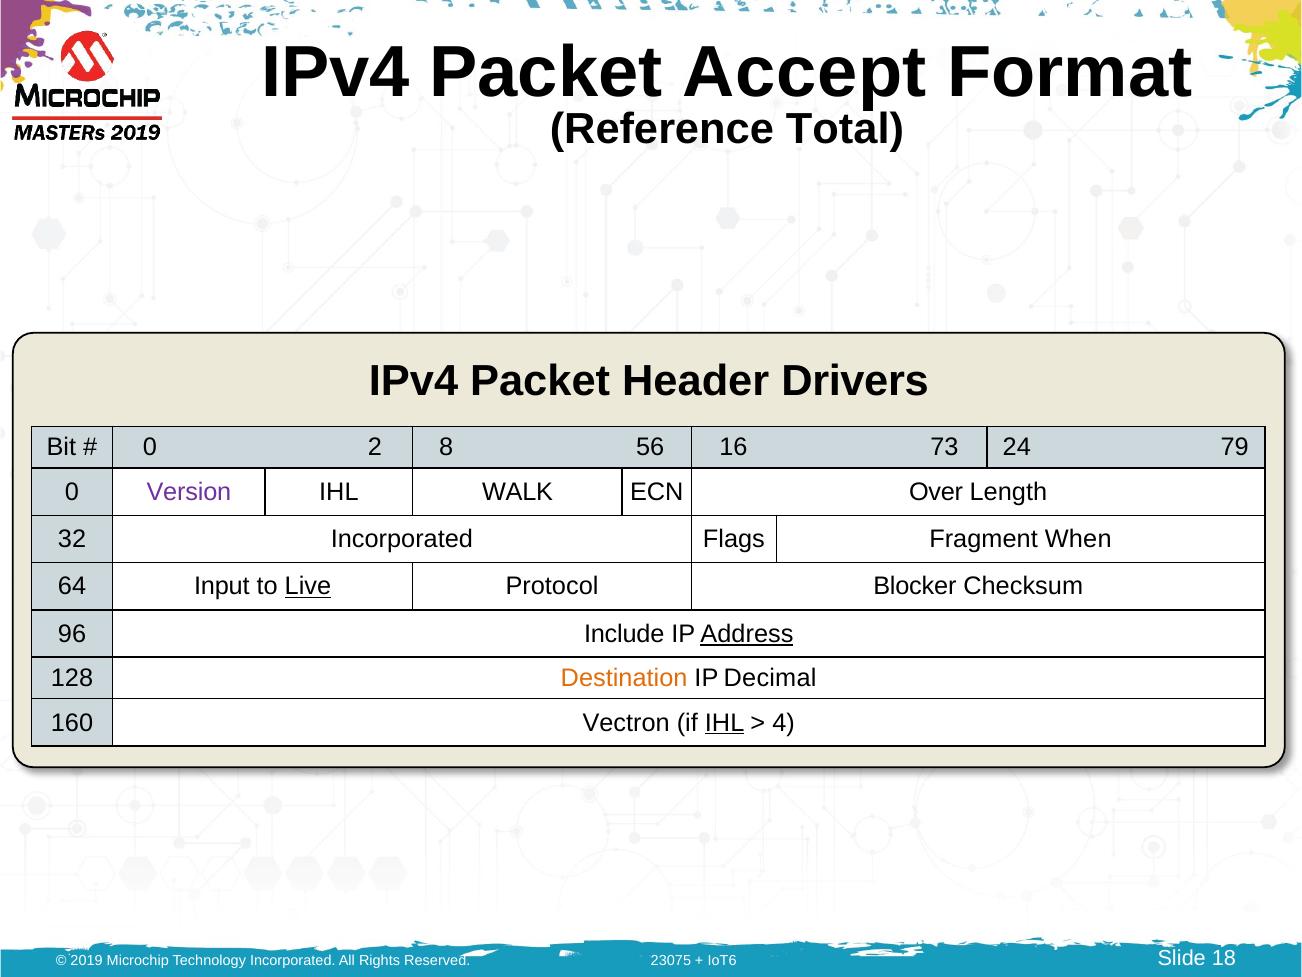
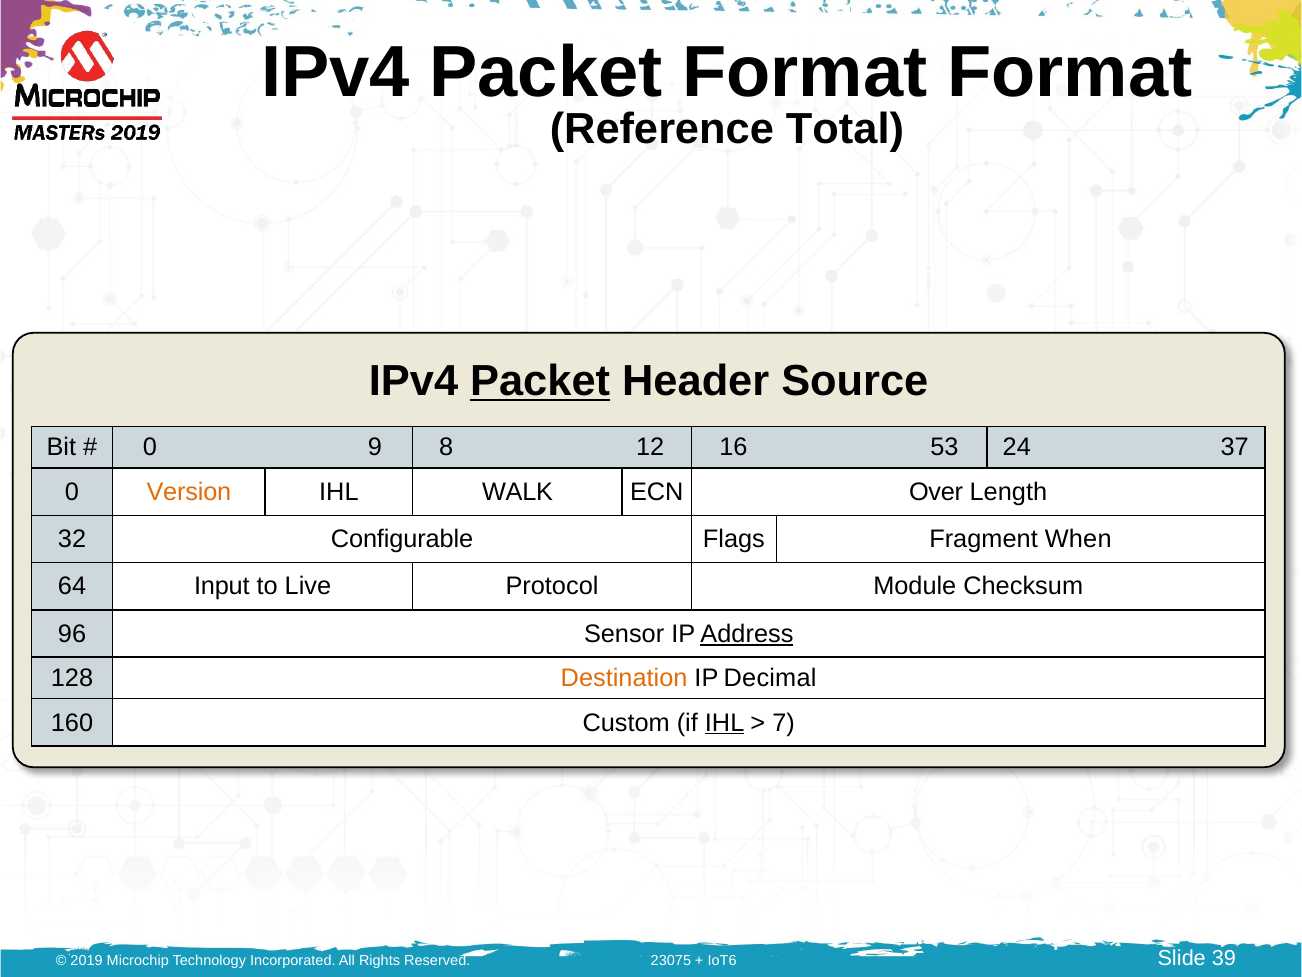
Packet Accept: Accept -> Format
Packet at (540, 381) underline: none -> present
Drivers: Drivers -> Source
2: 2 -> 9
56: 56 -> 12
73: 73 -> 53
79: 79 -> 37
Version colour: purple -> orange
32 Incorporated: Incorporated -> Configurable
Live underline: present -> none
Blocker: Blocker -> Module
Include: Include -> Sensor
Vectron: Vectron -> Custom
4: 4 -> 7
18: 18 -> 39
